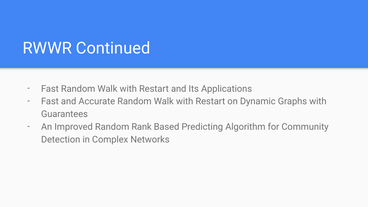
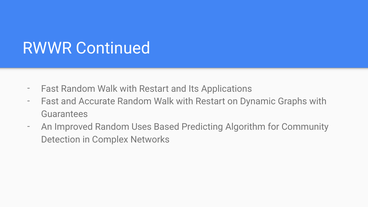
Rank: Rank -> Uses
